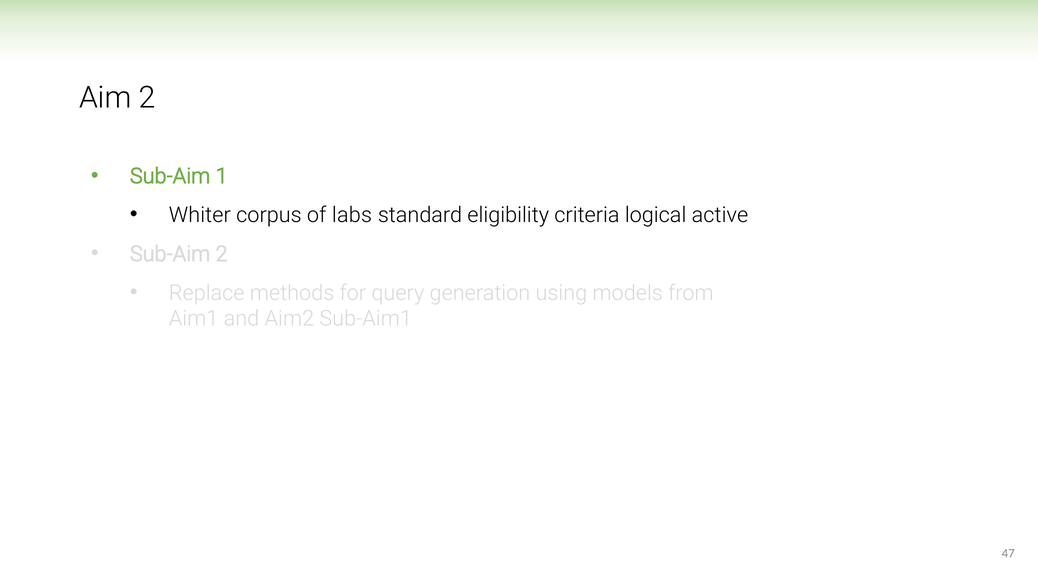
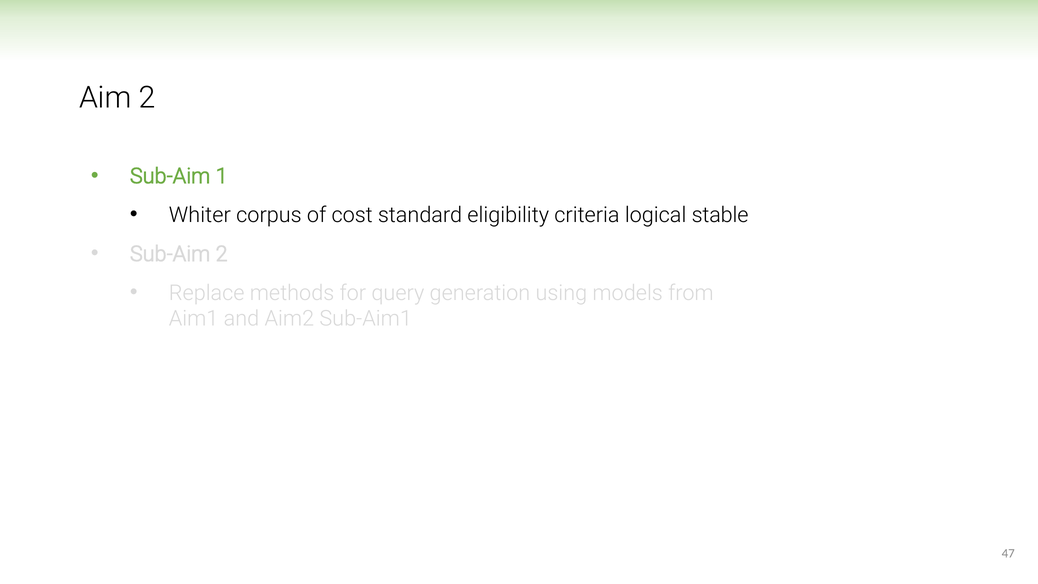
labs: labs -> cost
active: active -> stable
